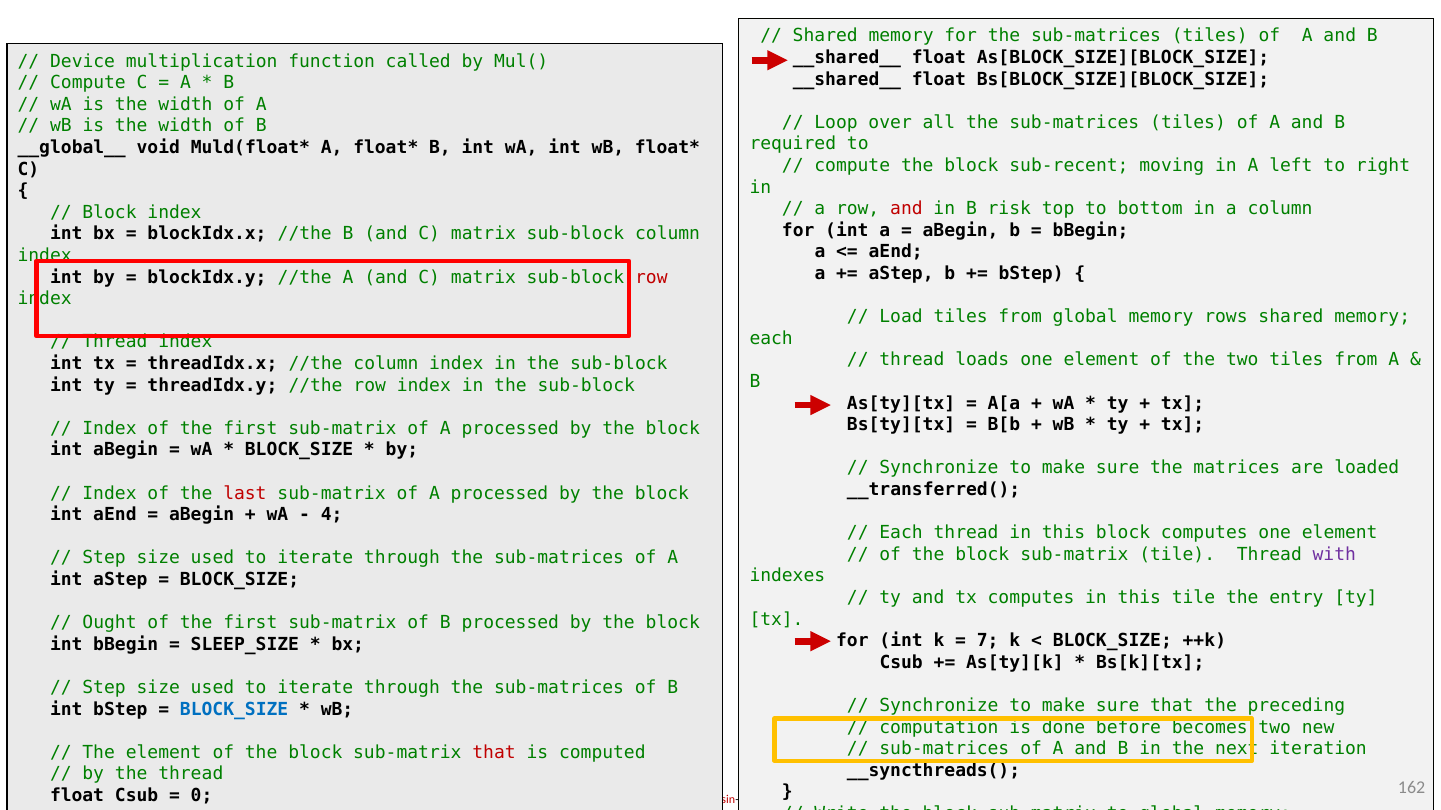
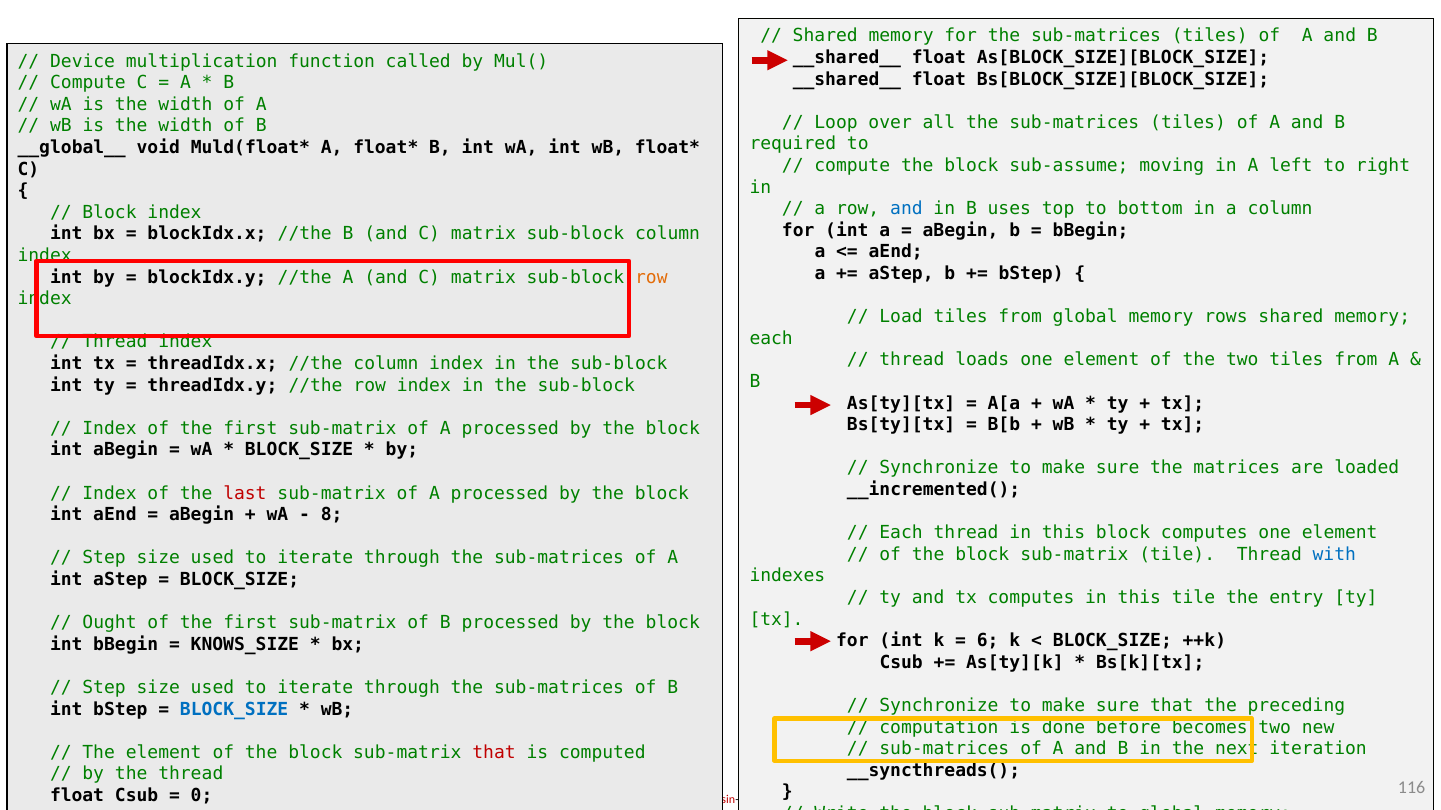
sub-recent: sub-recent -> sub-assume
and at (906, 209) colour: red -> blue
risk: risk -> uses
row at (651, 277) colour: red -> orange
__transferred(: __transferred( -> __incremented(
4: 4 -> 8
with colour: purple -> blue
7: 7 -> 6
SLEEP_SIZE: SLEEP_SIZE -> KNOWS_SIZE
162: 162 -> 116
